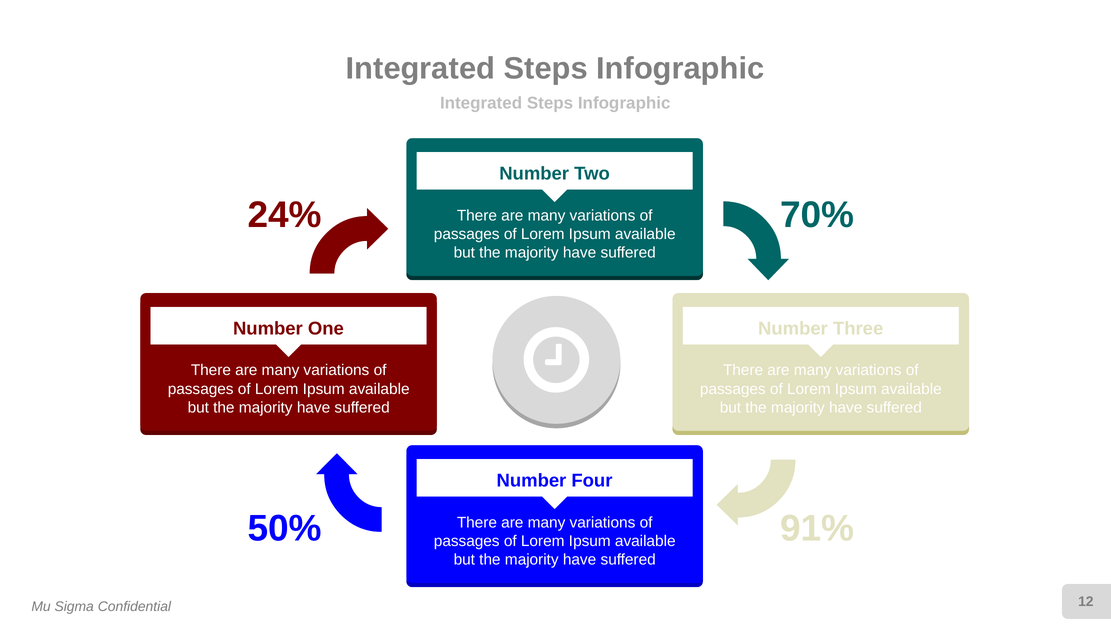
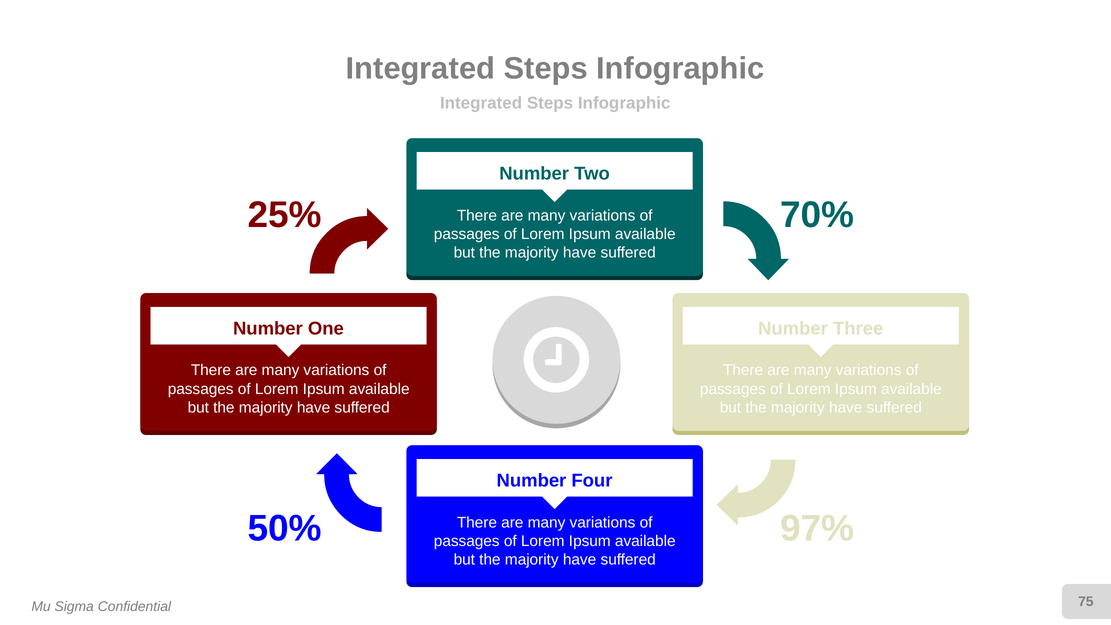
24%: 24% -> 25%
91%: 91% -> 97%
12: 12 -> 75
